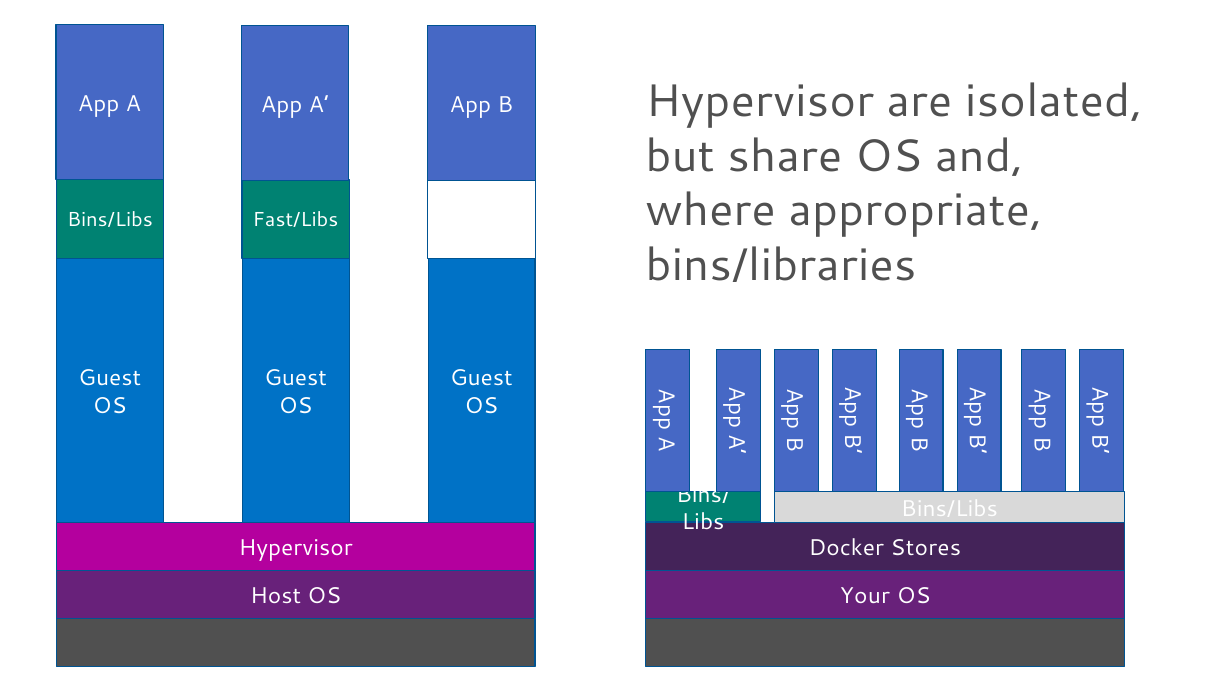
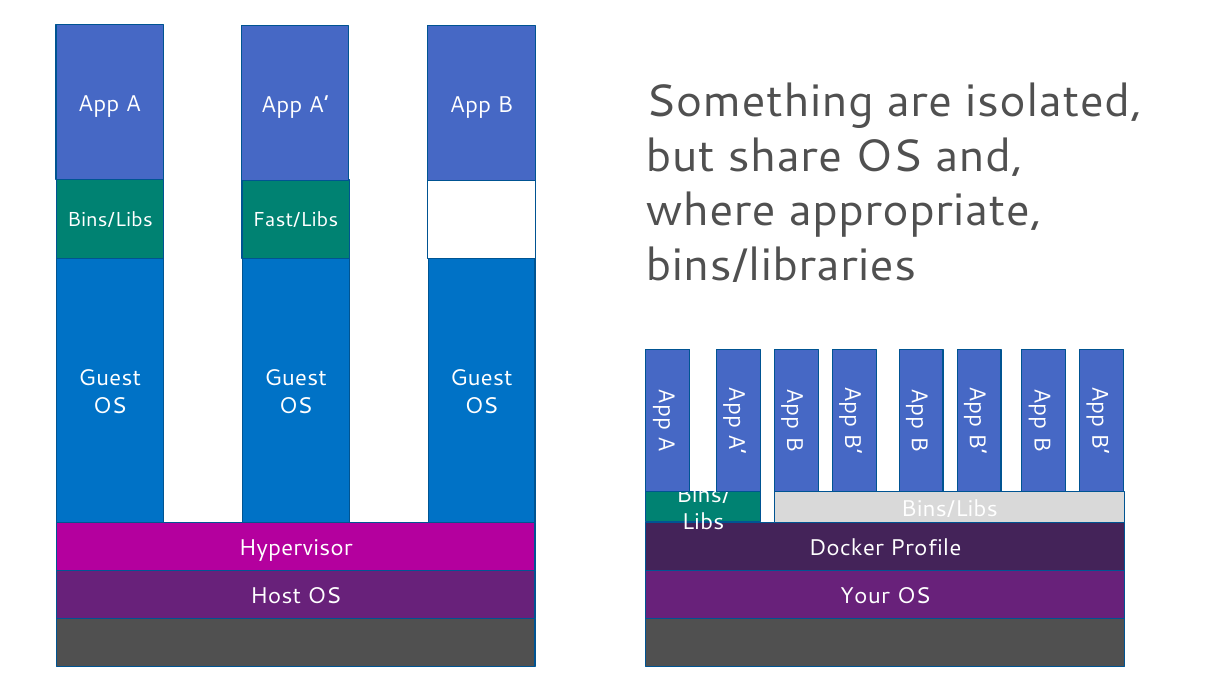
Hypervisor at (760, 102): Hypervisor -> Something
Stores: Stores -> Profile
